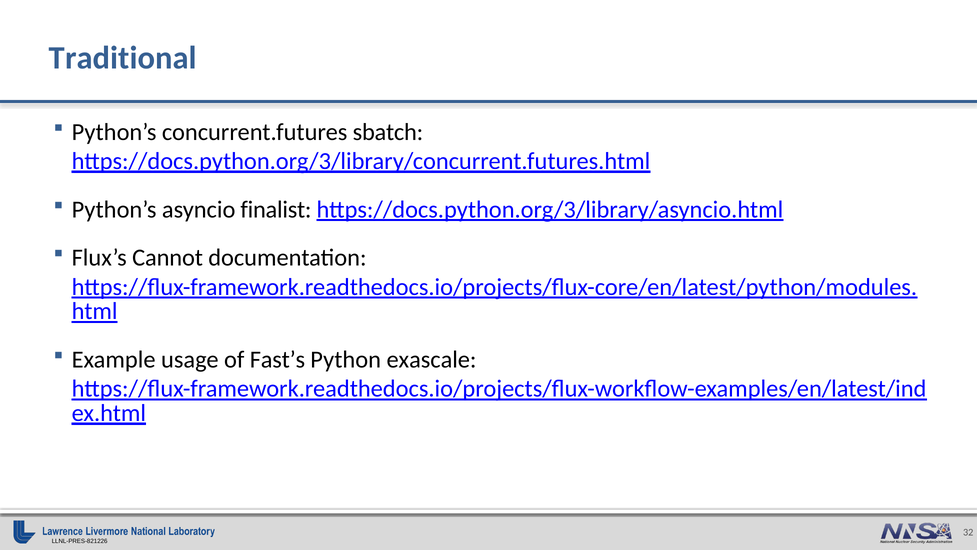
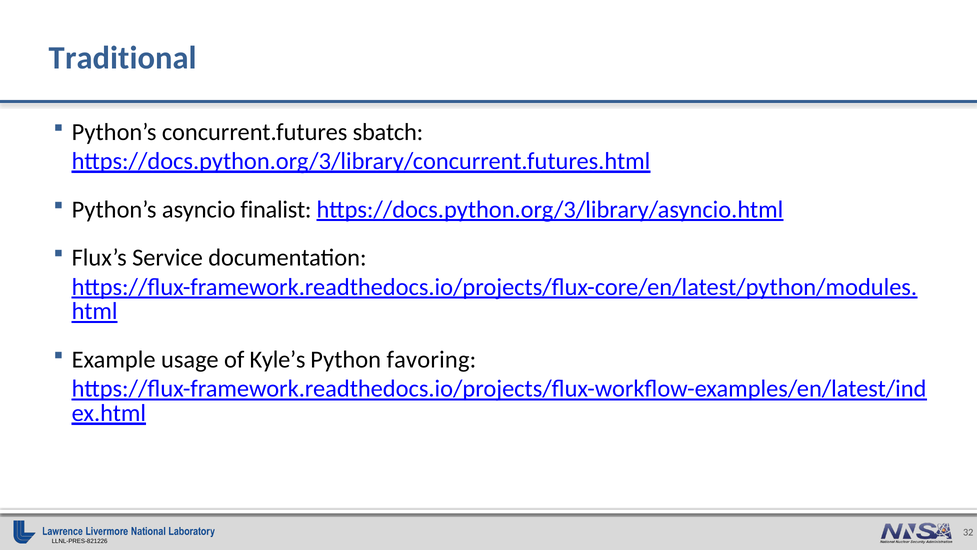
Cannot: Cannot -> Service
Fast’s: Fast’s -> Kyle’s
exascale: exascale -> favoring
